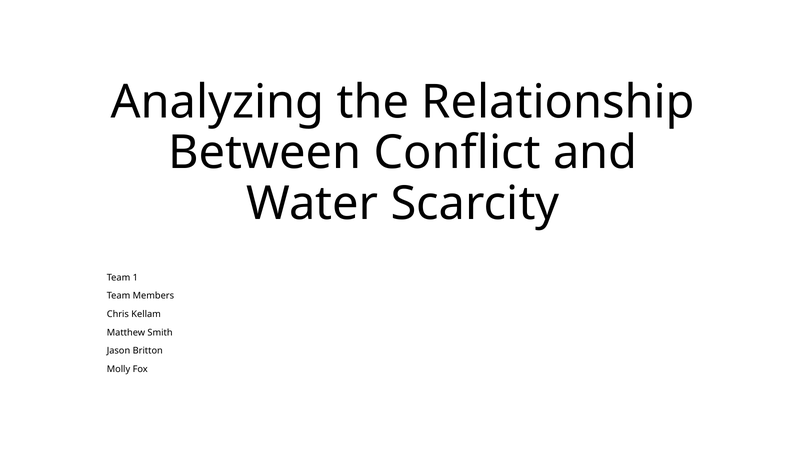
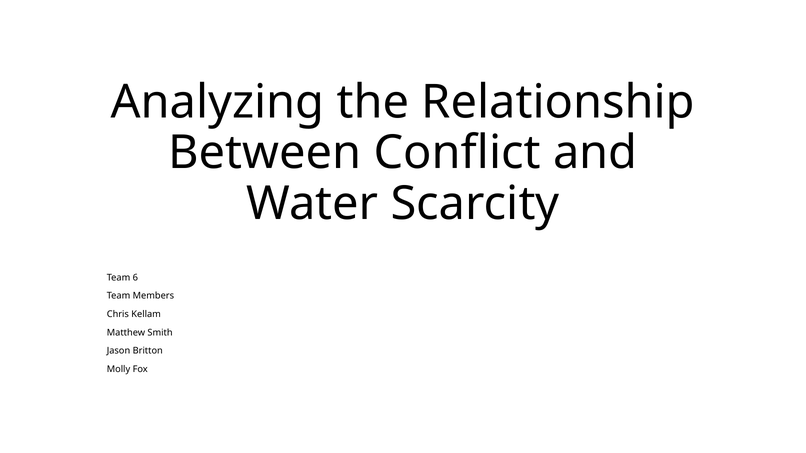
1: 1 -> 6
